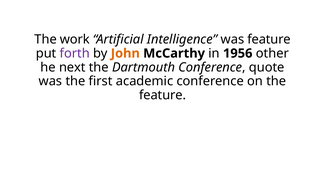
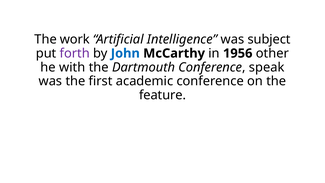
was feature: feature -> subject
John colour: orange -> blue
next: next -> with
quote: quote -> speak
